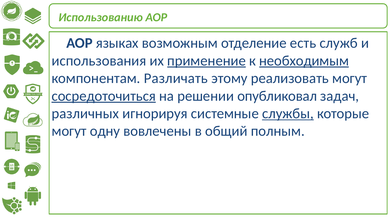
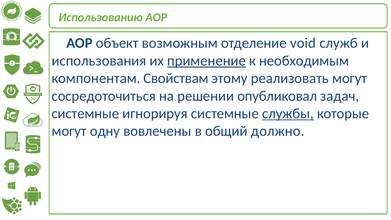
языках: языках -> объект
есть: есть -> void
необходимым underline: present -> none
Различать: Различать -> Свойствам
сосредоточиться underline: present -> none
различных at (85, 114): различных -> системные
полным: полным -> должно
